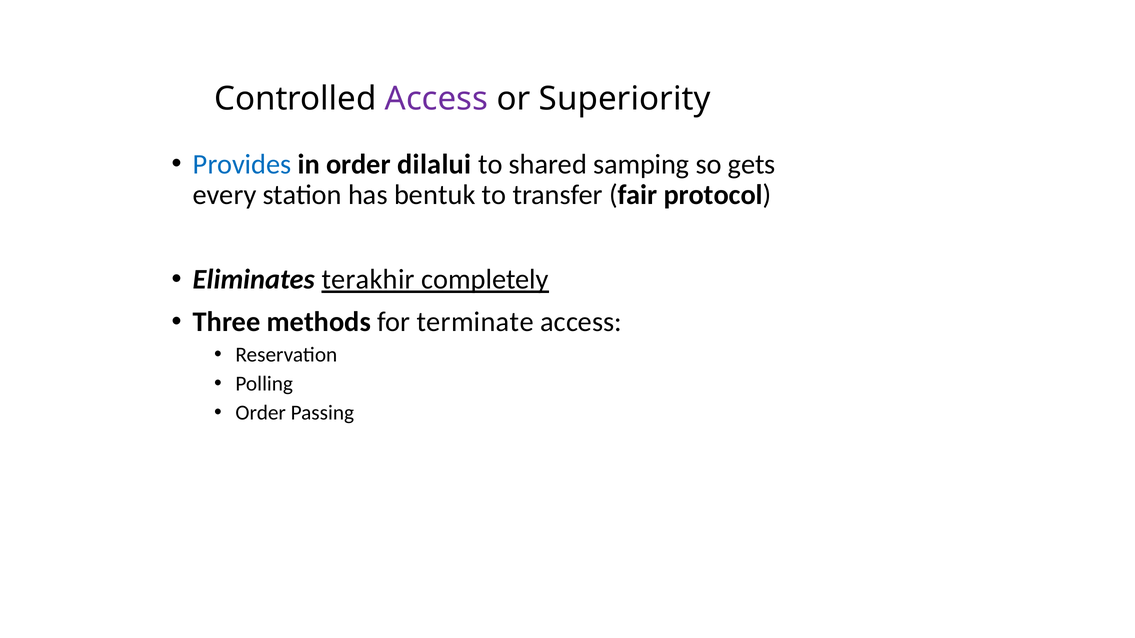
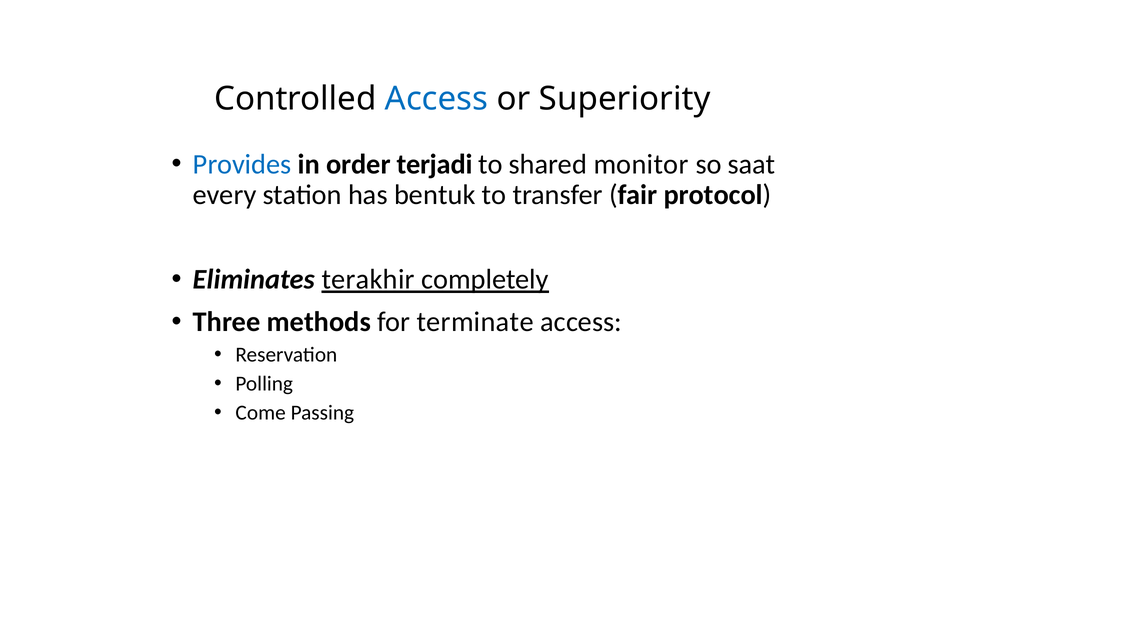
Access at (437, 99) colour: purple -> blue
dilalui: dilalui -> terjadi
samping: samping -> monitor
gets: gets -> saat
Order at (261, 413): Order -> Come
